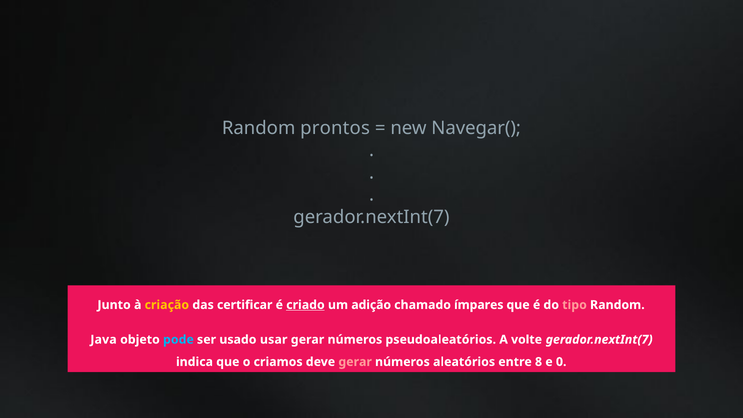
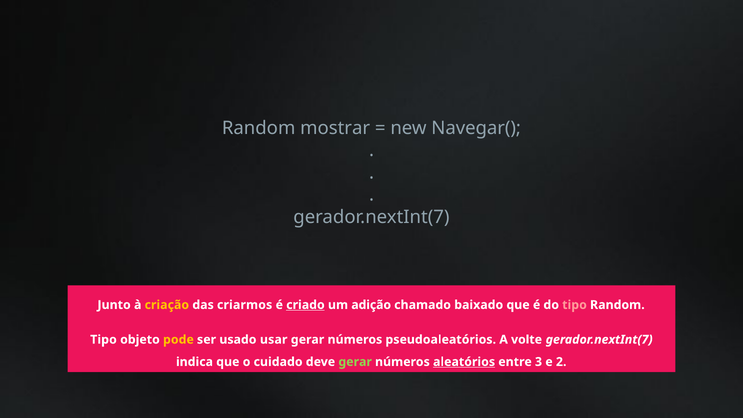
prontos: prontos -> mostrar
certificar: certificar -> criarmos
ímpares: ímpares -> baixado
Java at (103, 340): Java -> Tipo
pode colour: light blue -> yellow
criamos: criamos -> cuidado
gerar at (355, 362) colour: pink -> light green
aleatórios underline: none -> present
8: 8 -> 3
0: 0 -> 2
